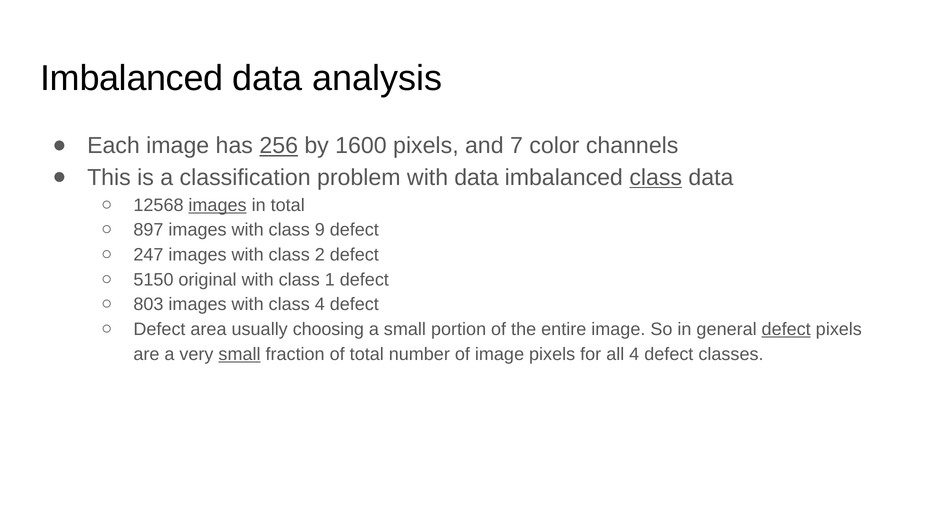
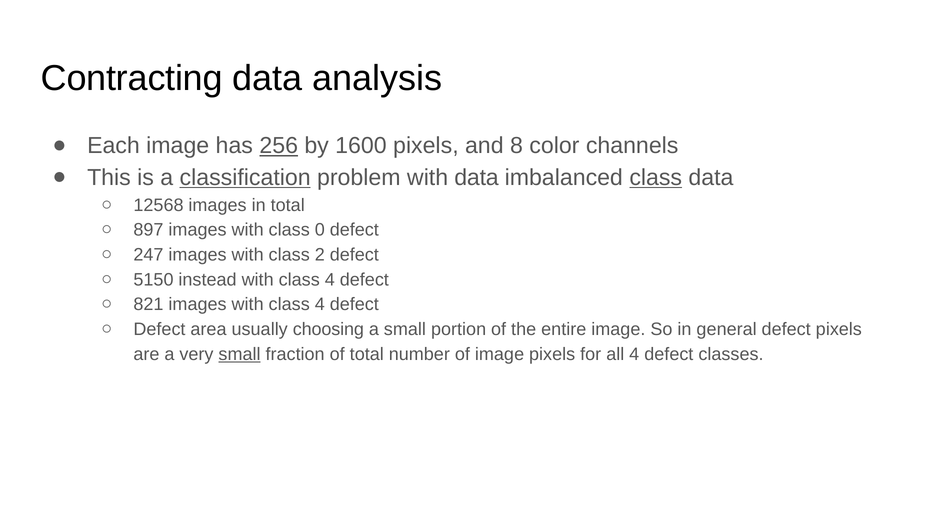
Imbalanced at (132, 78): Imbalanced -> Contracting
7: 7 -> 8
classification underline: none -> present
images at (218, 205) underline: present -> none
9: 9 -> 0
original: original -> instead
1 at (330, 280): 1 -> 4
803: 803 -> 821
defect at (786, 329) underline: present -> none
